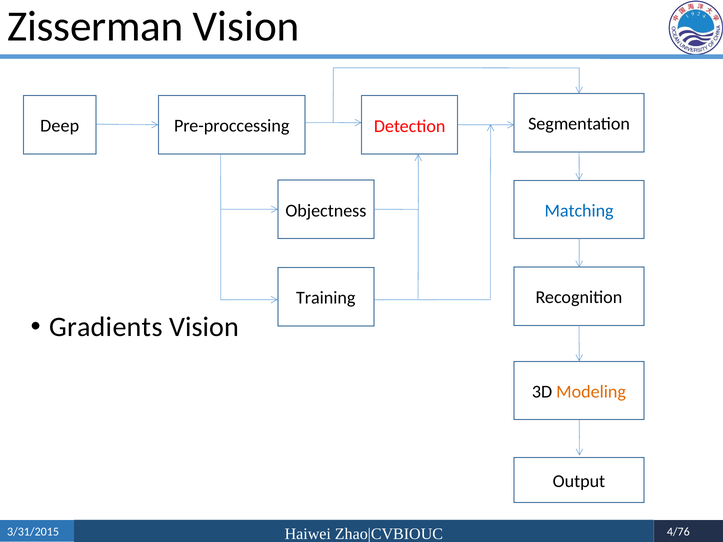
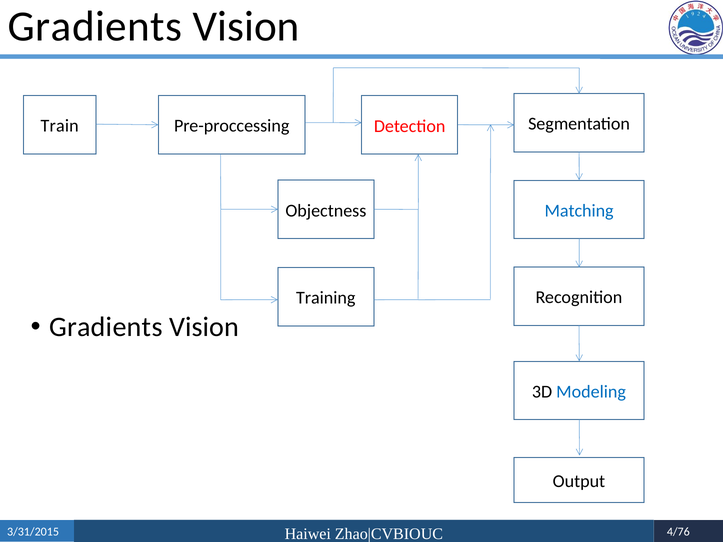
Zisserman at (95, 27): Zisserman -> Gradients
Deep: Deep -> Train
Modeling colour: orange -> blue
